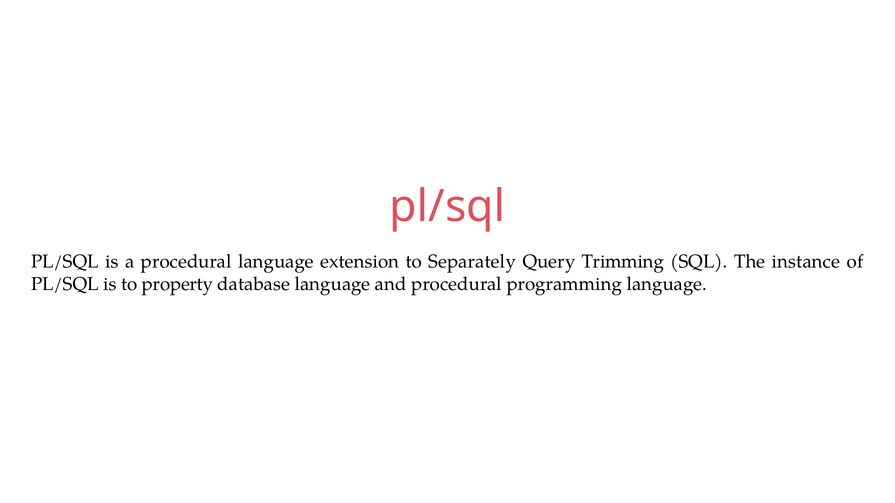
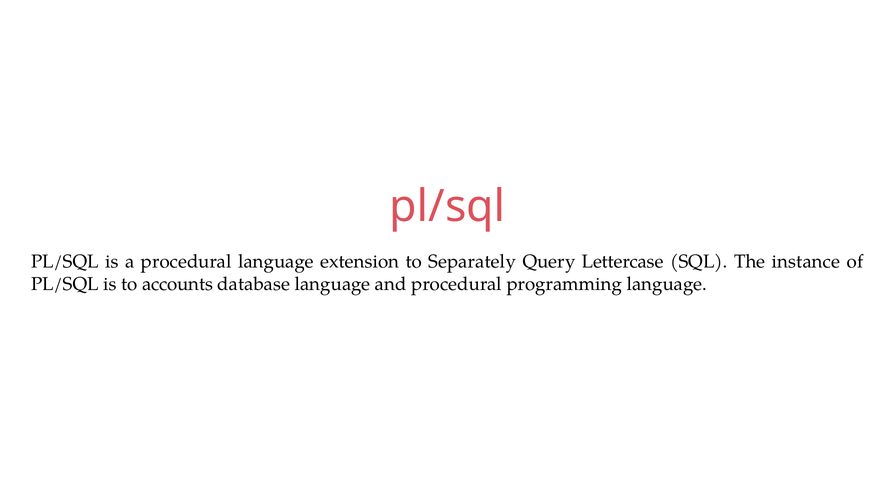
Trimming: Trimming -> Lettercase
property: property -> accounts
